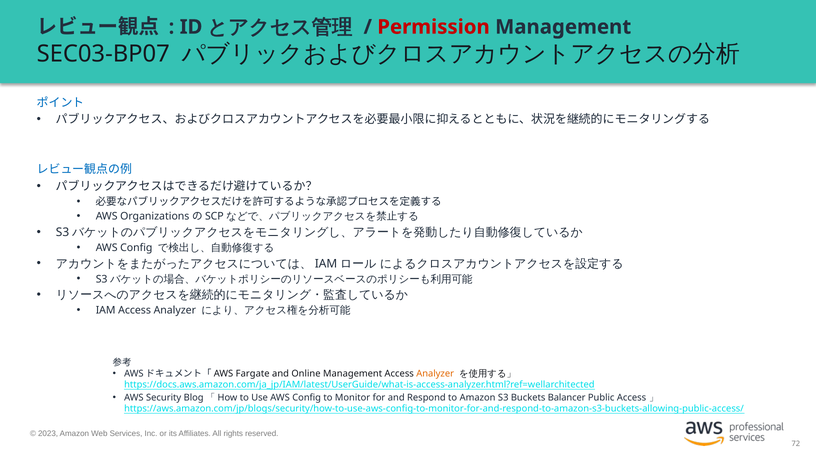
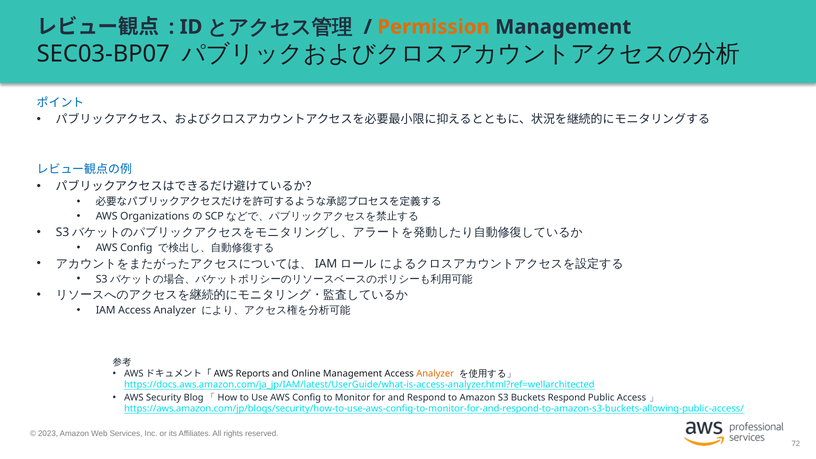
Permission colour: red -> orange
Fargate: Fargate -> Reports
Buckets Balancer: Balancer -> Respond
